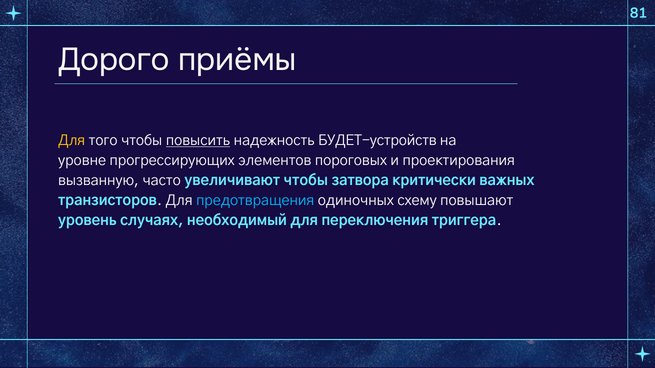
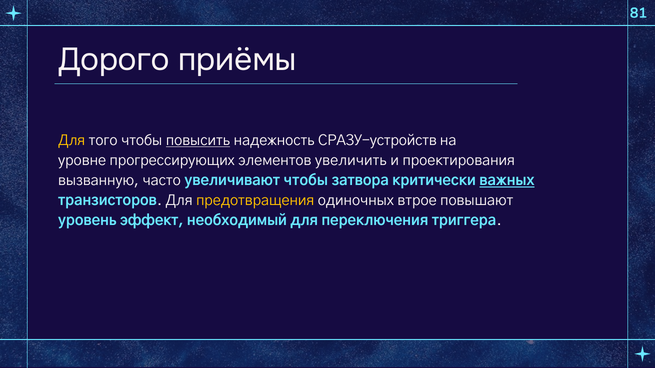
БУДЕТ-устройств: БУДЕТ-устройств -> СРАЗУ-устройств
пороговых: пороговых -> увеличить
важных underline: none -> present
предотвращения colour: light blue -> yellow
схему: схему -> втрое
случаях: случаях -> эффект
